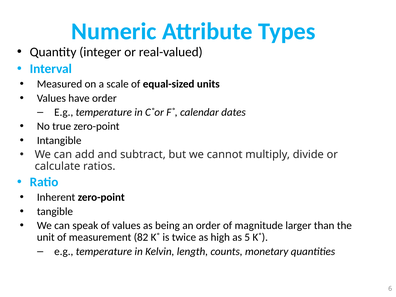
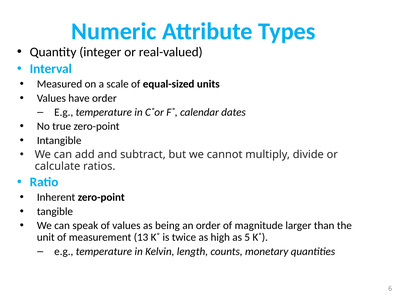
82: 82 -> 13
